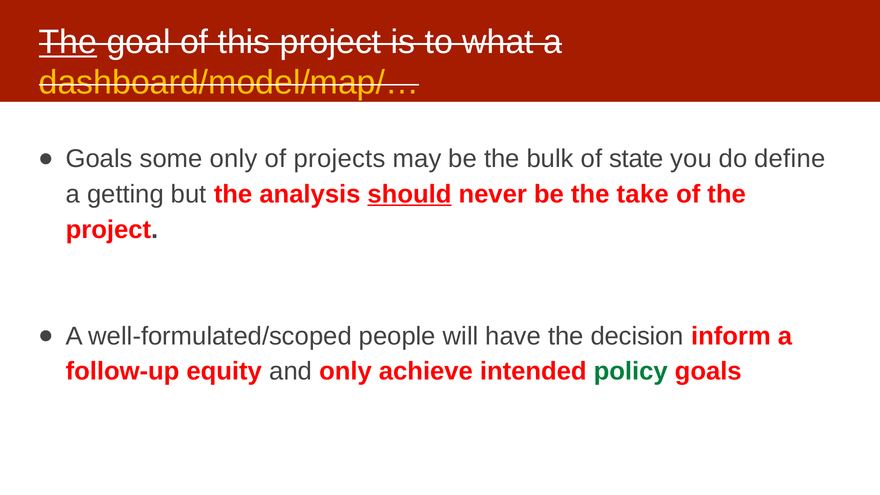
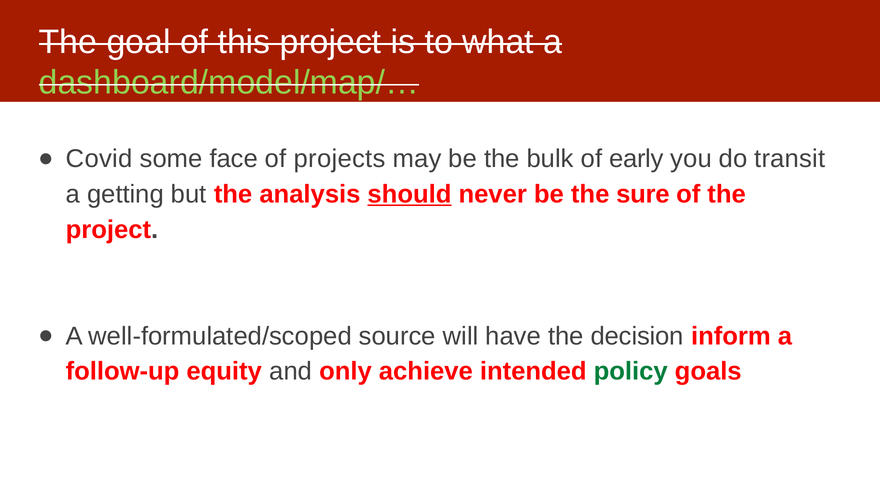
The at (68, 42) underline: present -> none
dashboard/model/map/… colour: yellow -> light green
Goals at (99, 159): Goals -> Covid
some only: only -> face
state: state -> early
define: define -> transit
take: take -> sure
people: people -> source
